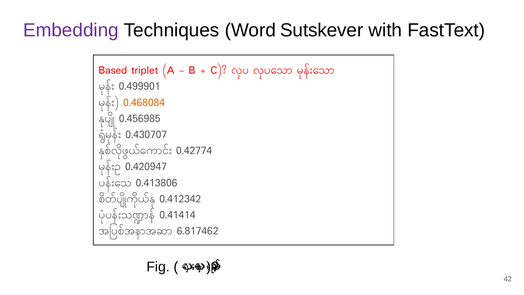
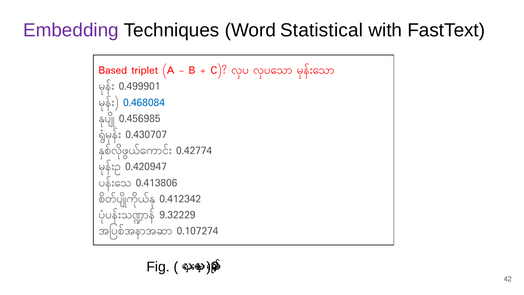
Sutskever: Sutskever -> Statistical
0.468084 colour: orange -> blue
0.41414: 0.41414 -> 9.32229
6.817462: 6.817462 -> 0.107274
